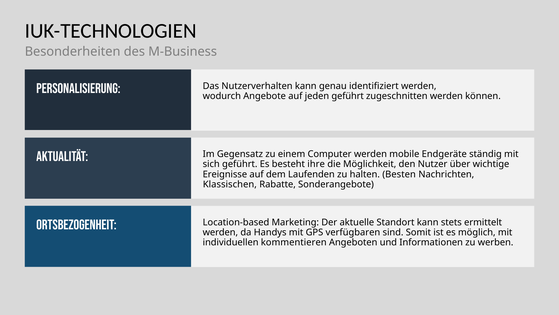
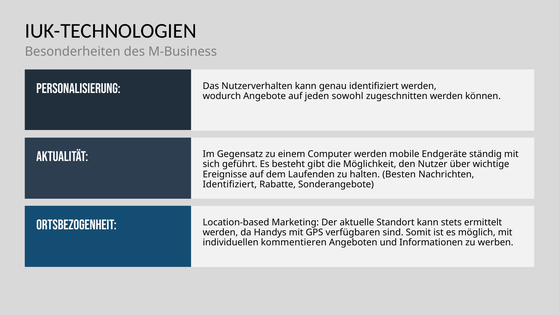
jeden geführt: geführt -> sowohl
ihre: ihre -> gibt
Klassischen at (230, 184): Klassischen -> Identifiziert
